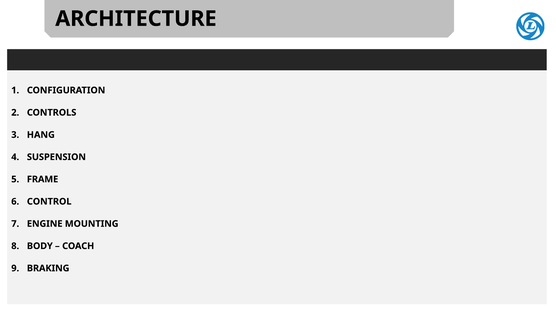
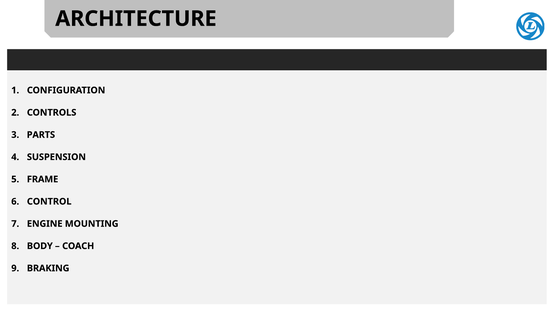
HANG: HANG -> PARTS
